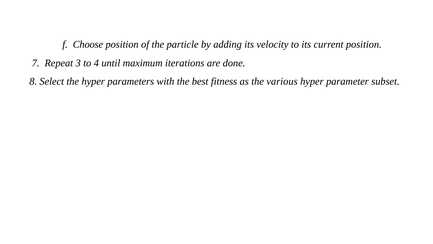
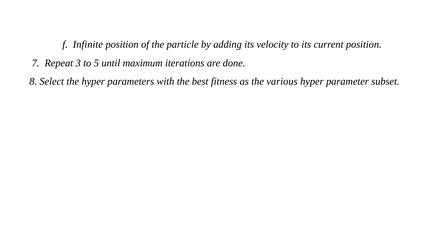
Choose: Choose -> Infinite
4: 4 -> 5
